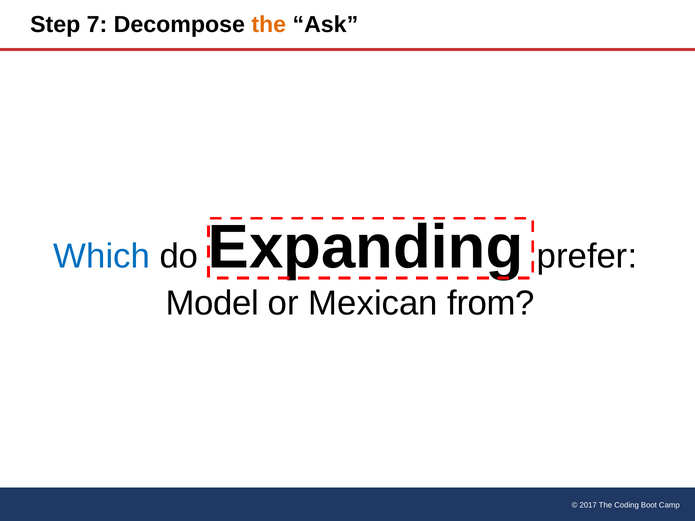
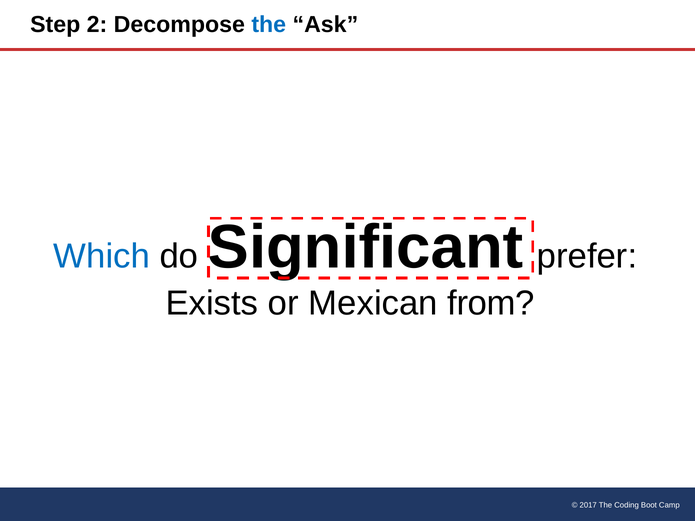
7: 7 -> 2
the at (269, 25) colour: orange -> blue
Expanding: Expanding -> Significant
Model: Model -> Exists
